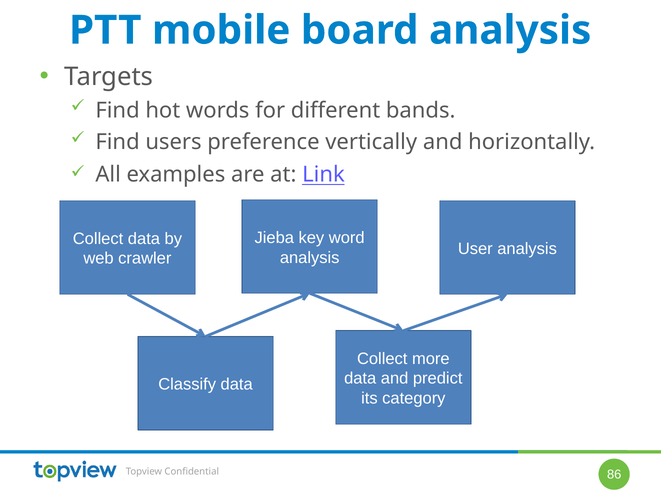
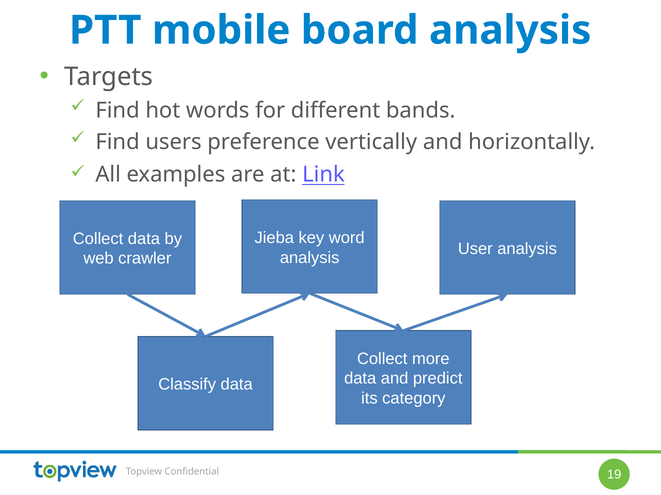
86: 86 -> 19
